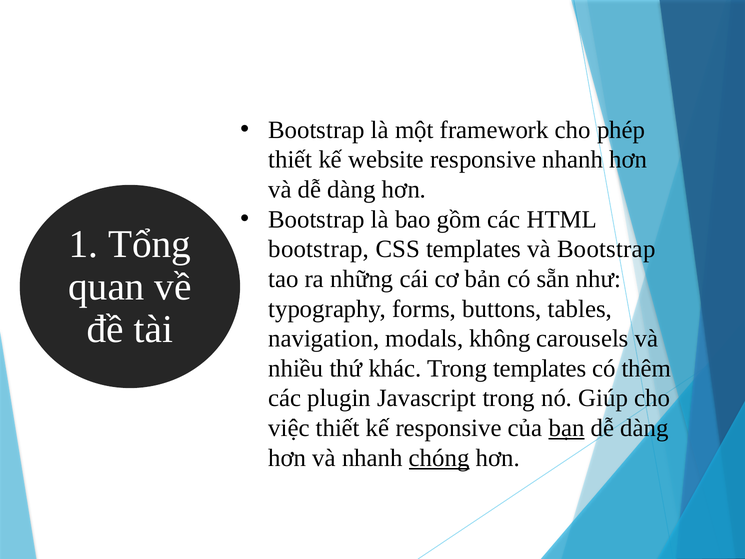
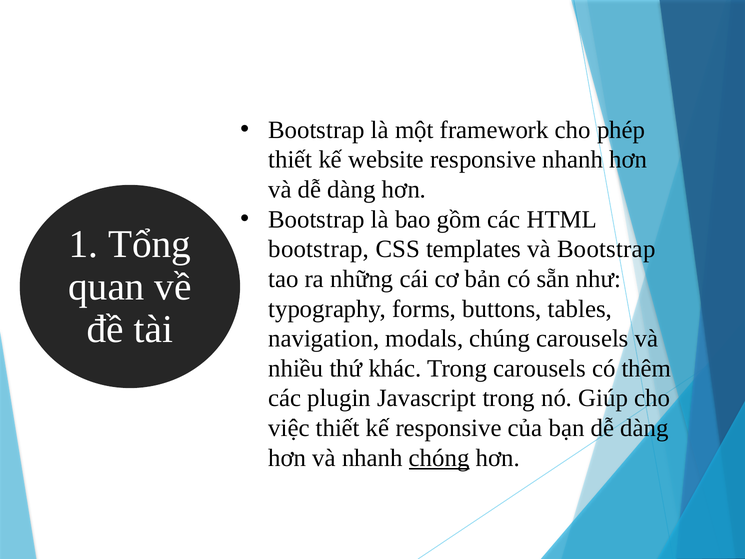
không: không -> chúng
Trong templates: templates -> carousels
bạn underline: present -> none
